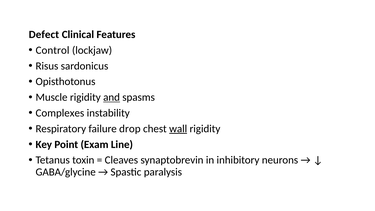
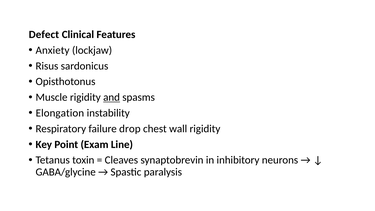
Control: Control -> Anxiety
Complexes: Complexes -> Elongation
wall underline: present -> none
